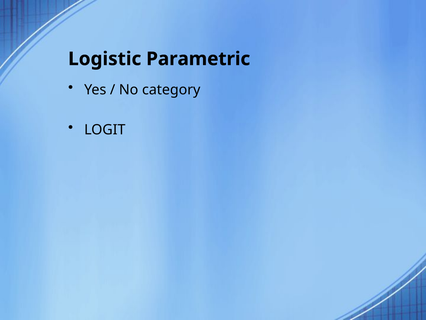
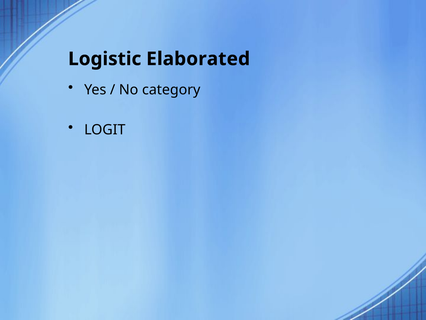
Parametric: Parametric -> Elaborated
